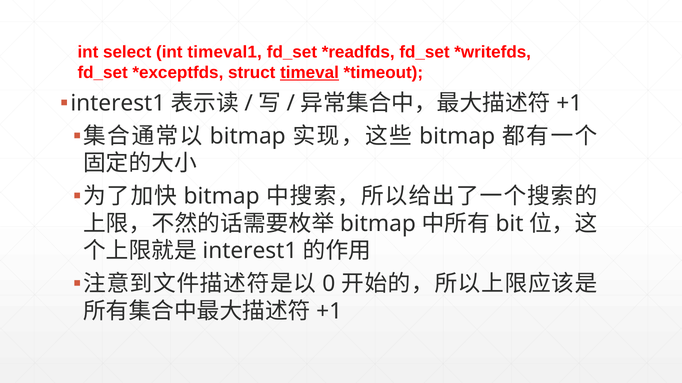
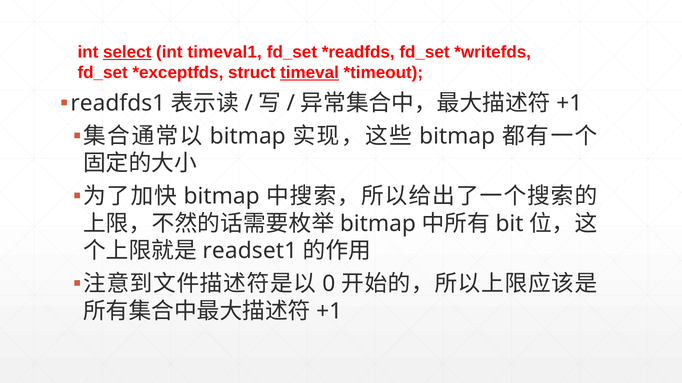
select underline: none -> present
interest1 at (118, 103): interest1 -> readfds1
interest1 at (250, 251): interest1 -> readset1
